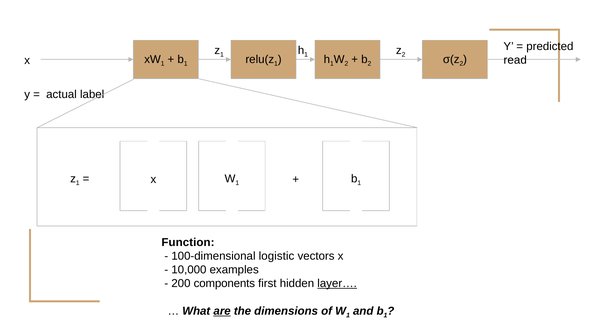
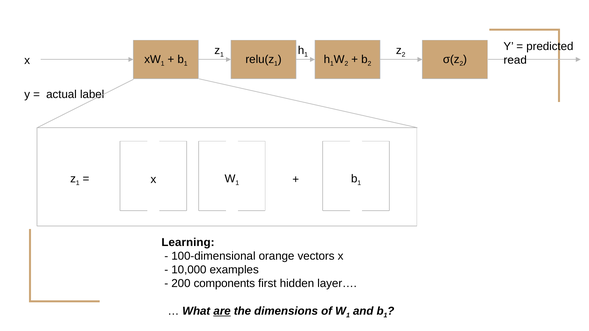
Function: Function -> Learning
logistic: logistic -> orange
layer… underline: present -> none
